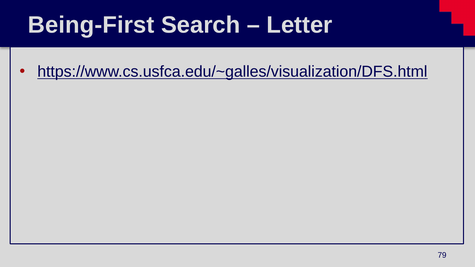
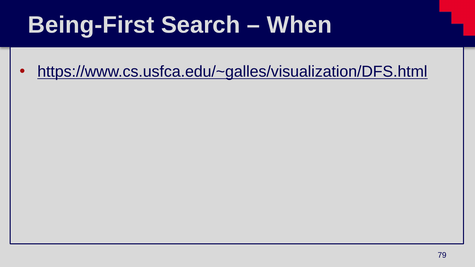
Letter: Letter -> When
